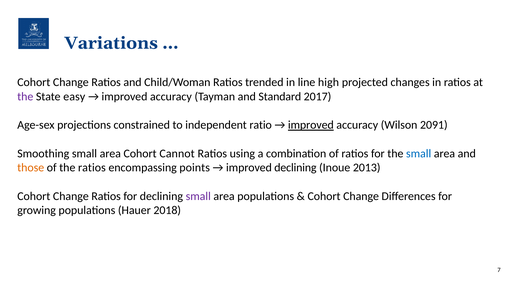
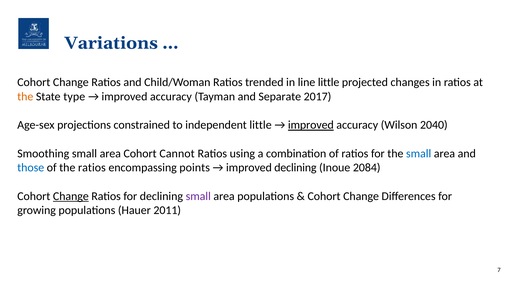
line high: high -> little
the at (25, 97) colour: purple -> orange
easy: easy -> type
Standard: Standard -> Separate
independent ratio: ratio -> little
2091: 2091 -> 2040
those colour: orange -> blue
2013: 2013 -> 2084
Change at (71, 196) underline: none -> present
2018: 2018 -> 2011
